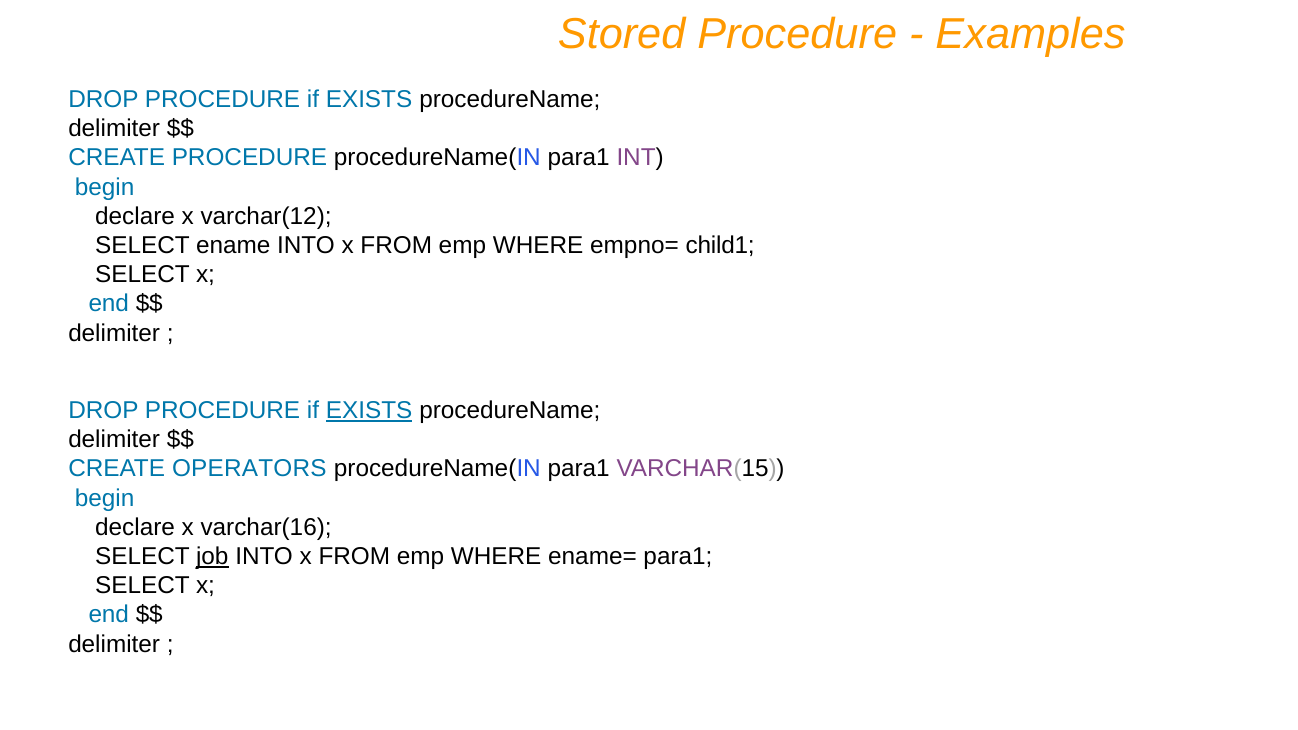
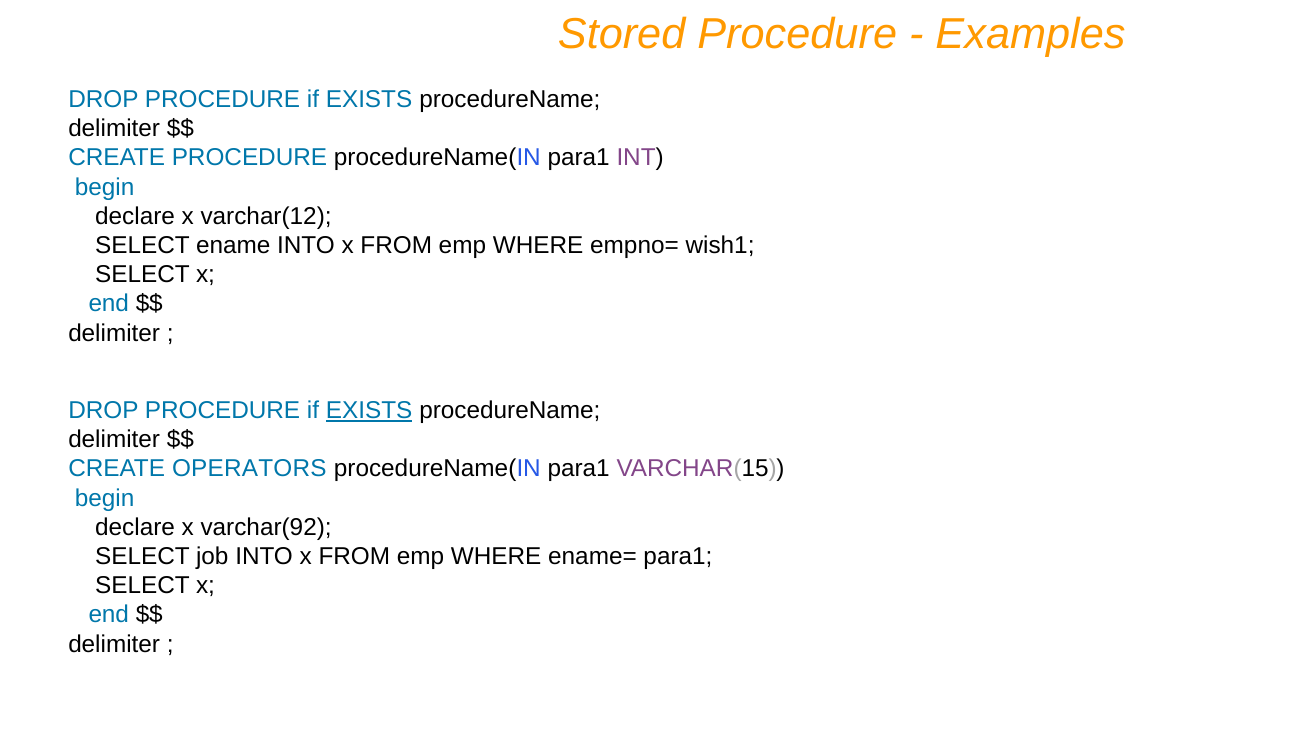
child1: child1 -> wish1
varchar(16: varchar(16 -> varchar(92
job underline: present -> none
